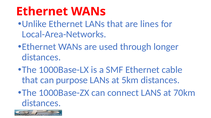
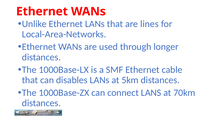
purpose: purpose -> disables
